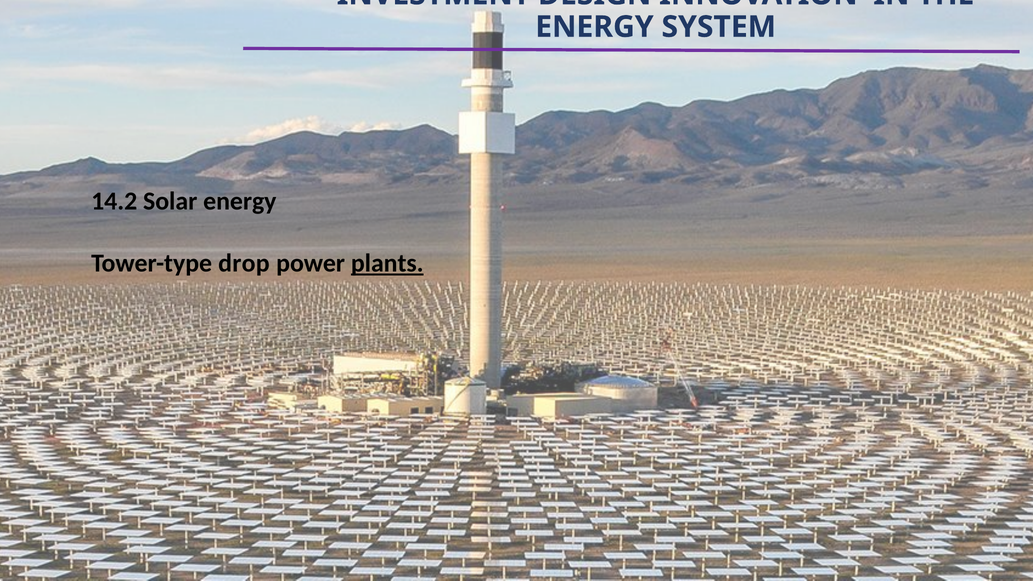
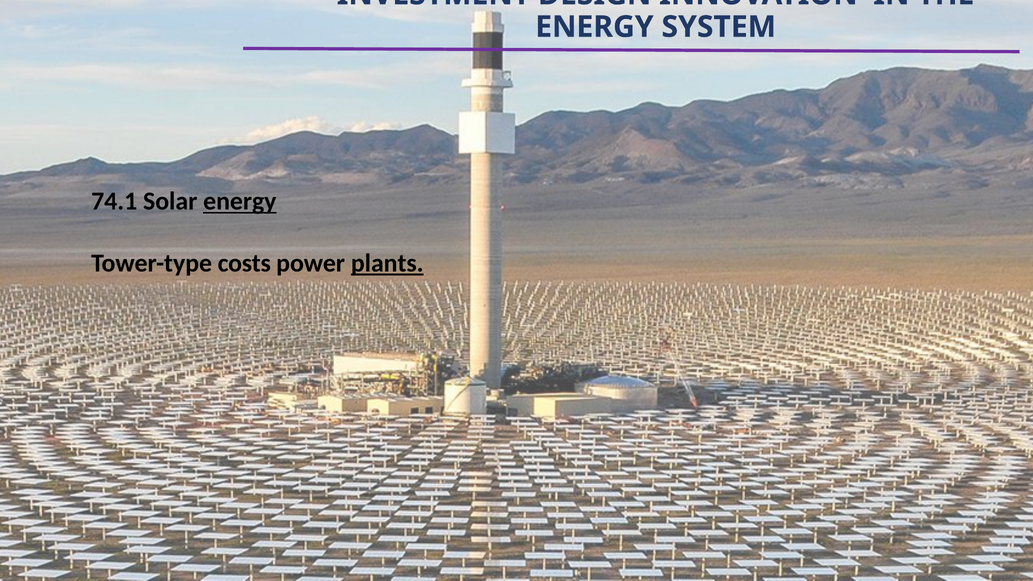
14.2: 14.2 -> 74.1
energy at (240, 201) underline: none -> present
drop: drop -> costs
